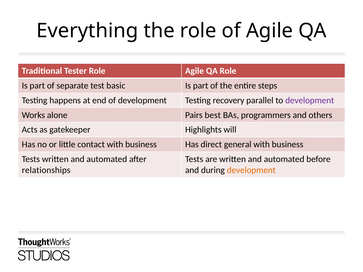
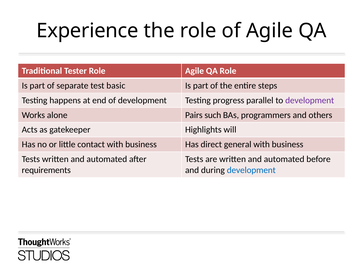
Everything: Everything -> Experience
recovery: recovery -> progress
best: best -> such
relationships: relationships -> requirements
development at (251, 170) colour: orange -> blue
